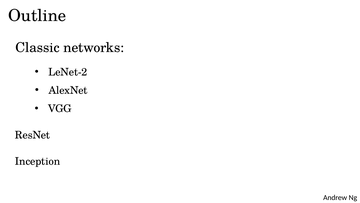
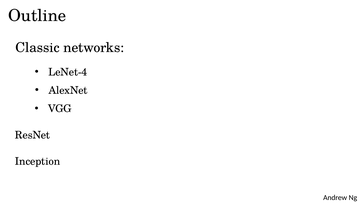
LeNet-2: LeNet-2 -> LeNet-4
